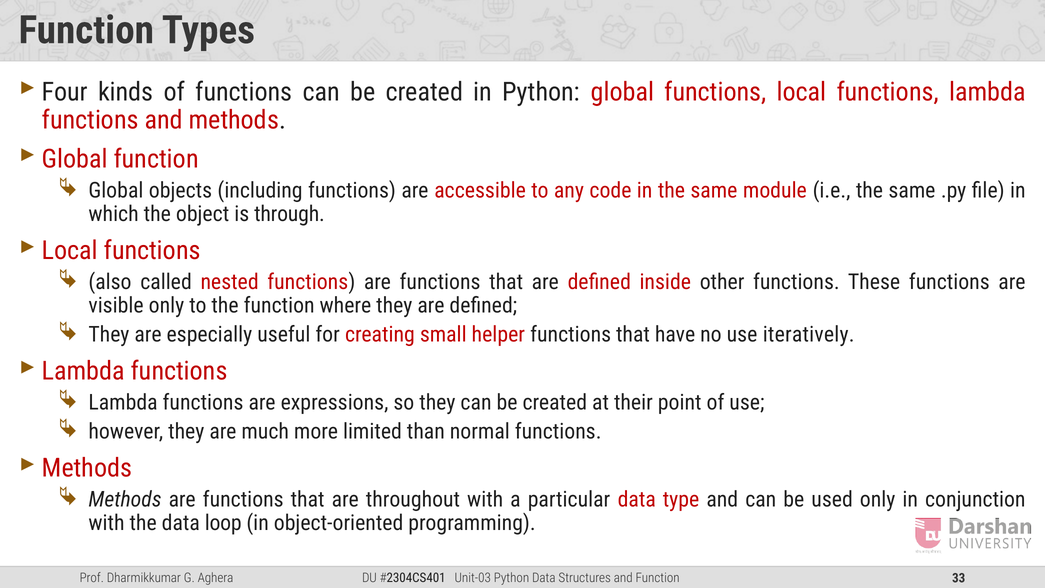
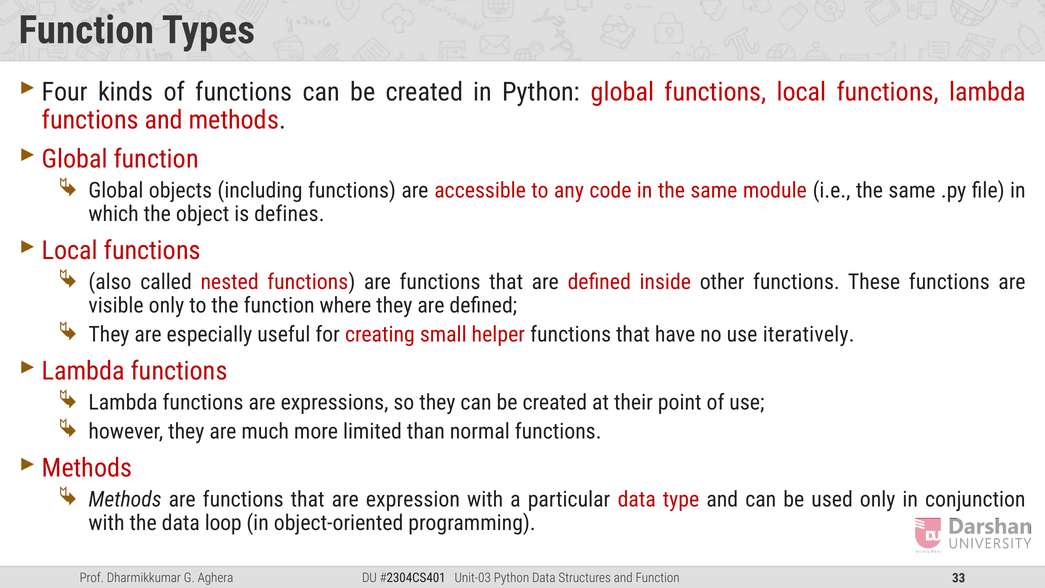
through: through -> defines
throughout: throughout -> expression
